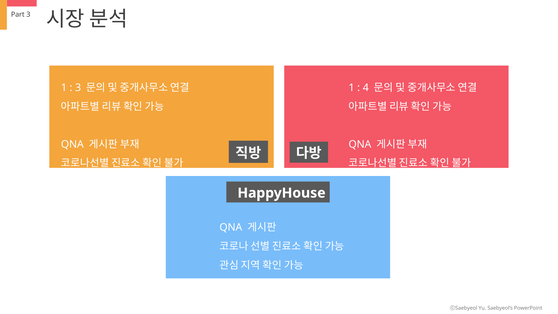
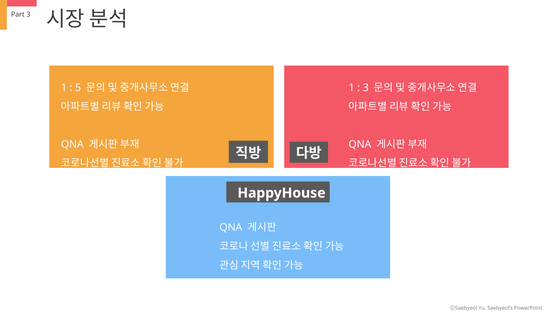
3 at (78, 88): 3 -> 5
4 at (366, 88): 4 -> 3
